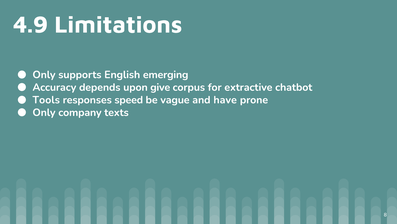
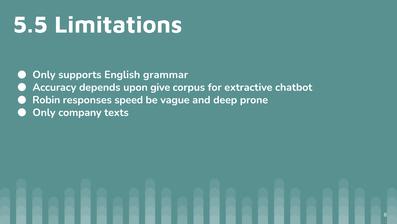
4.9: 4.9 -> 5.5
emerging: emerging -> grammar
Tools: Tools -> Robin
have: have -> deep
